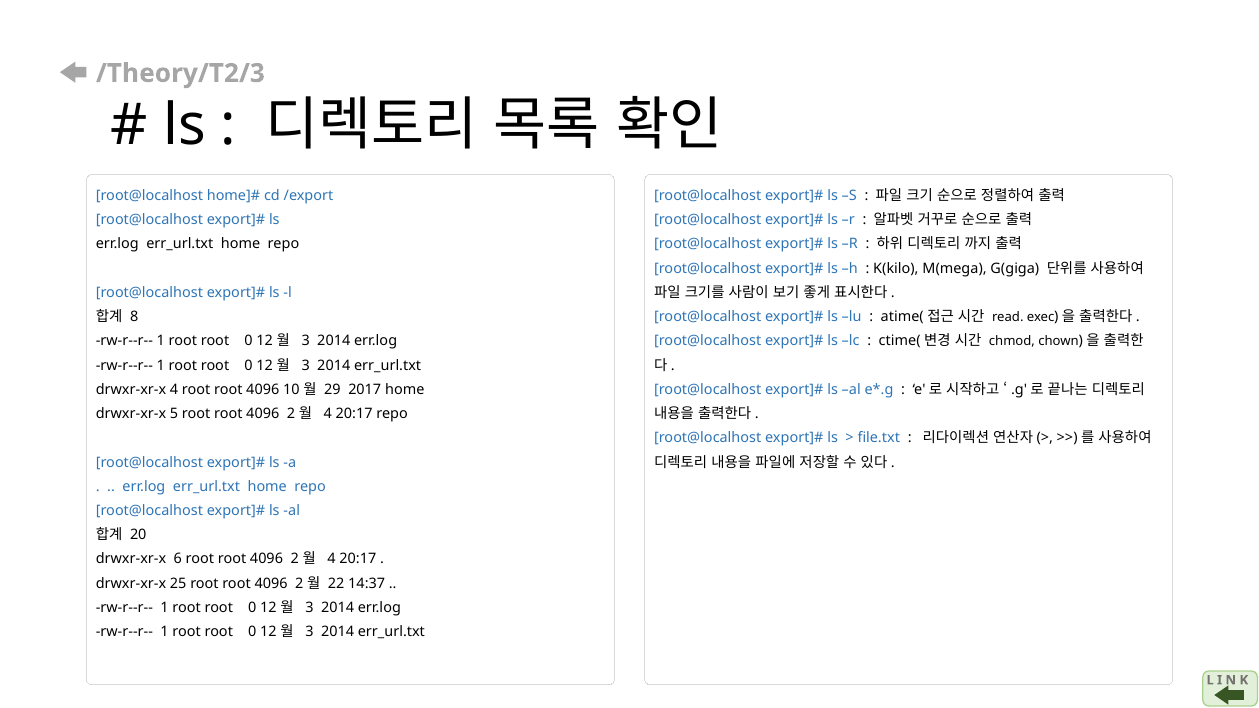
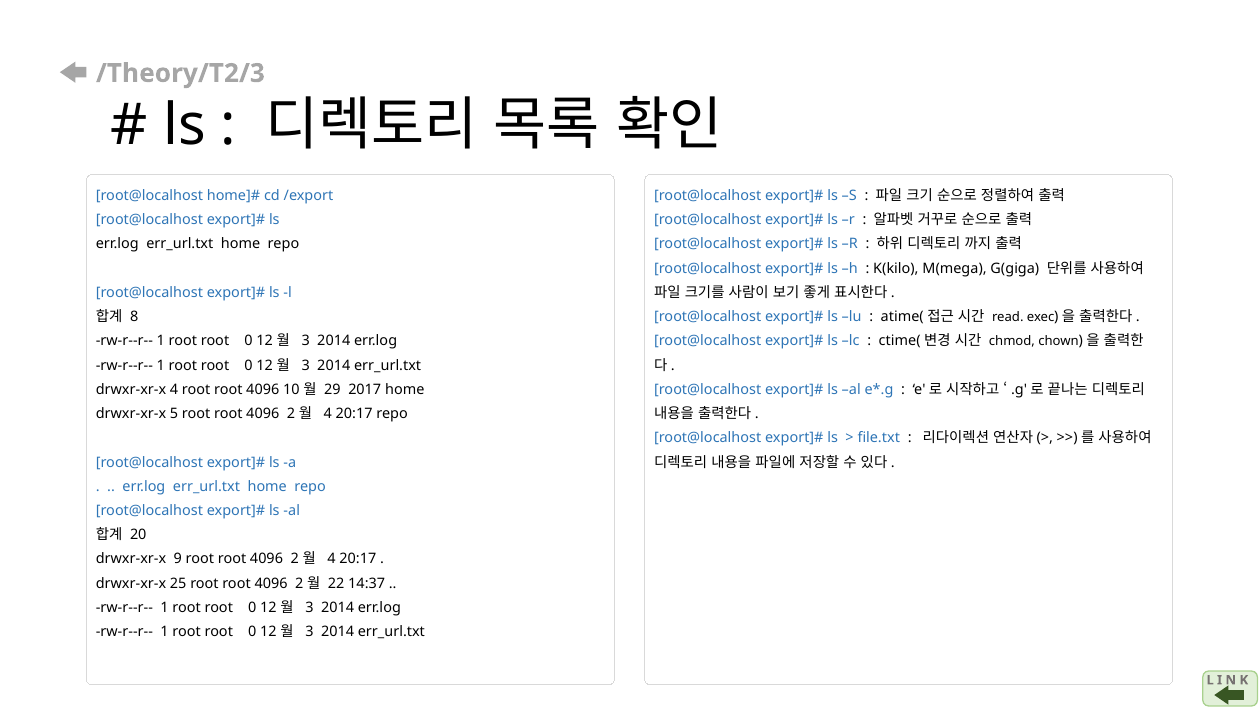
6: 6 -> 9
